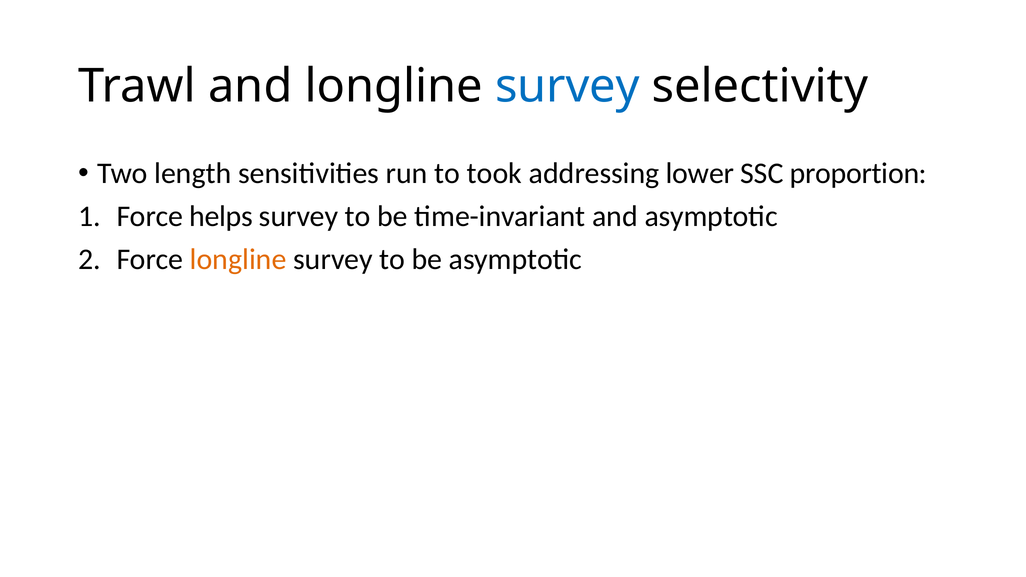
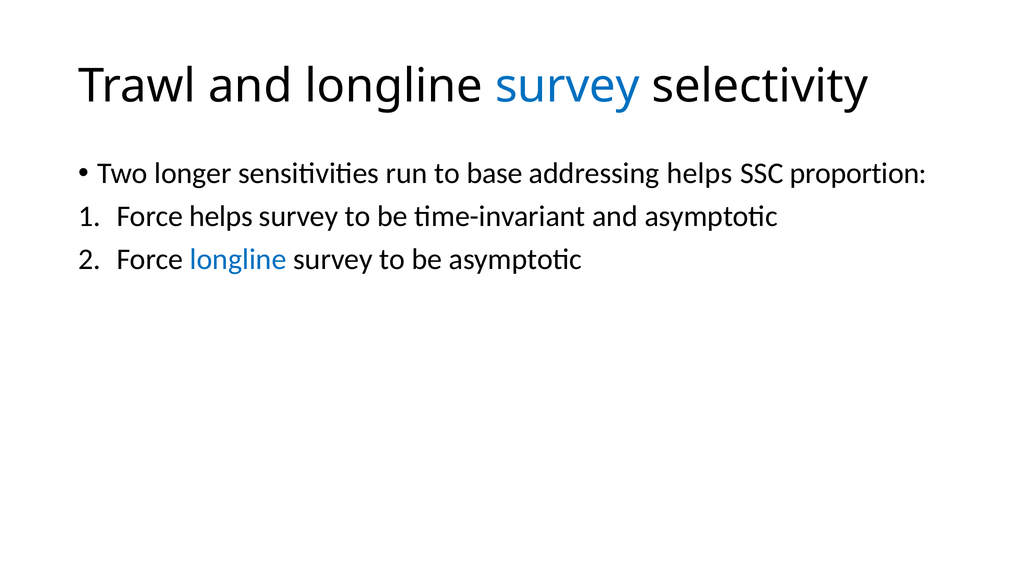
length: length -> longer
took: took -> base
addressing lower: lower -> helps
longline at (238, 259) colour: orange -> blue
